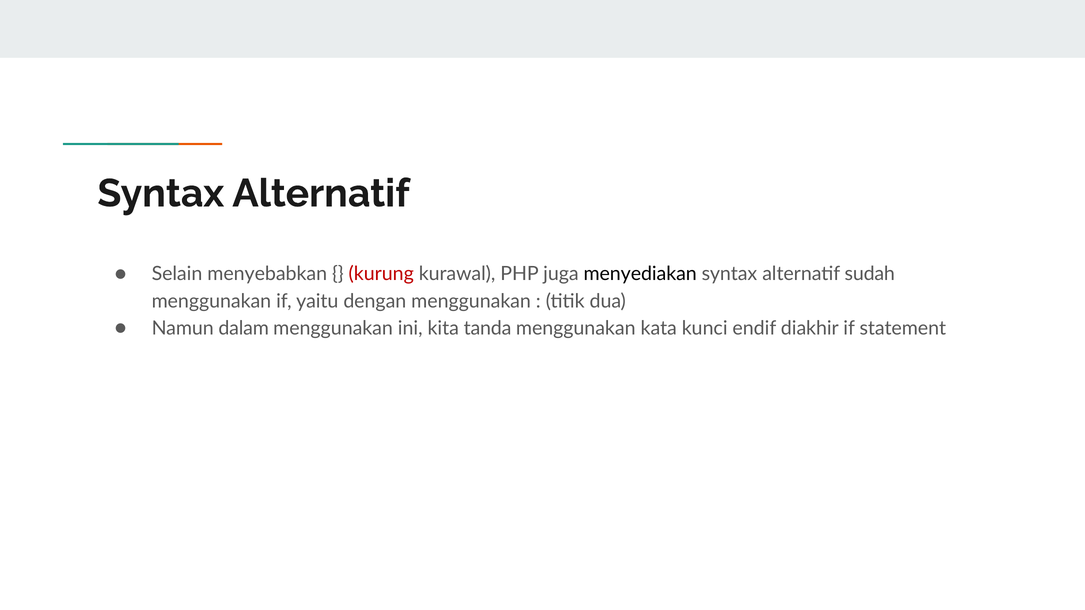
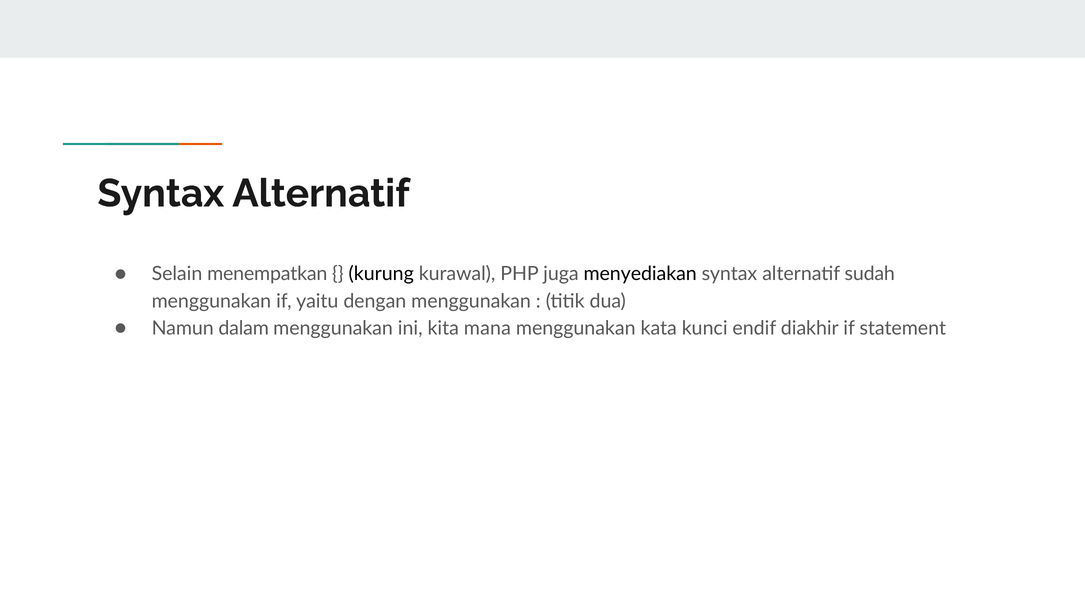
menyebabkan: menyebabkan -> menempatkan
kurung colour: red -> black
tanda: tanda -> mana
